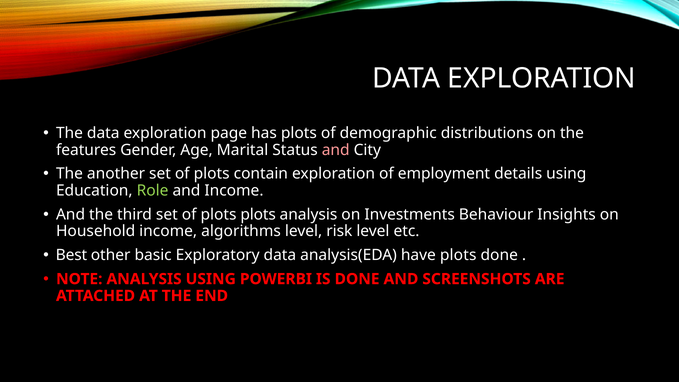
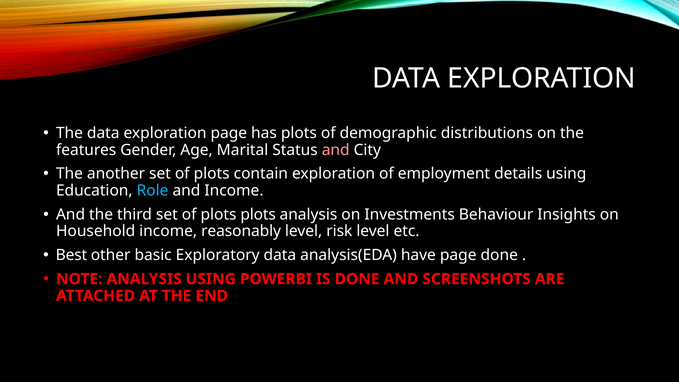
Role colour: light green -> light blue
algorithms: algorithms -> reasonably
have plots: plots -> page
